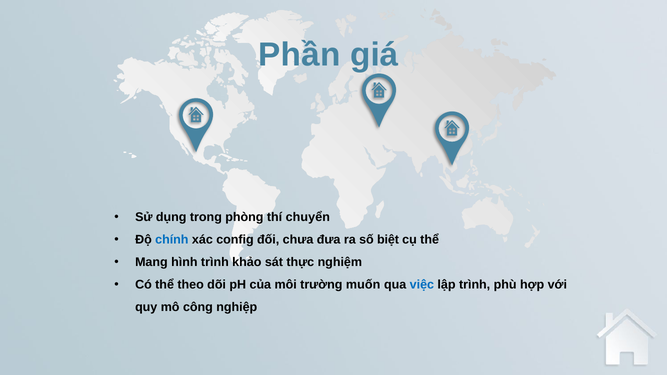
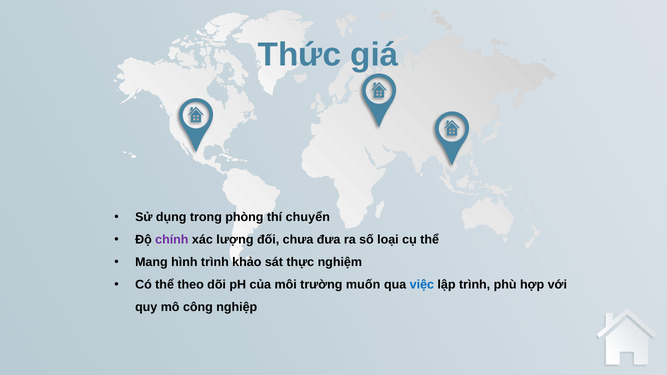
Phần: Phần -> Thức
chính colour: blue -> purple
config: config -> lượng
biệt: biệt -> loại
